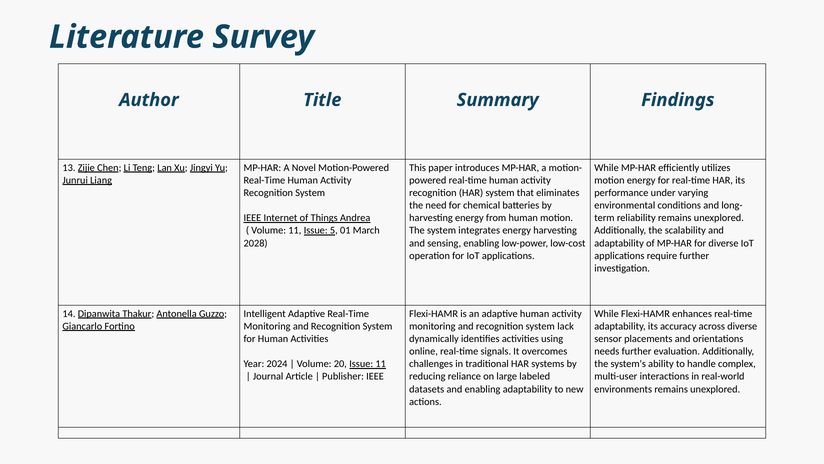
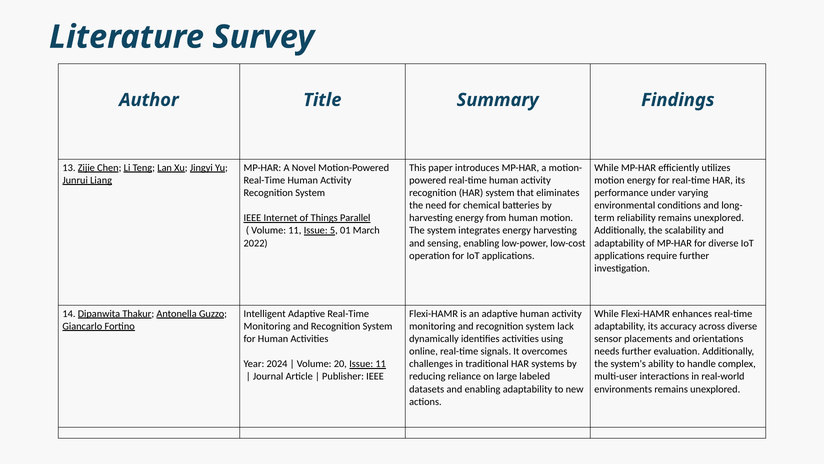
Andrea: Andrea -> Parallel
2028: 2028 -> 2022
